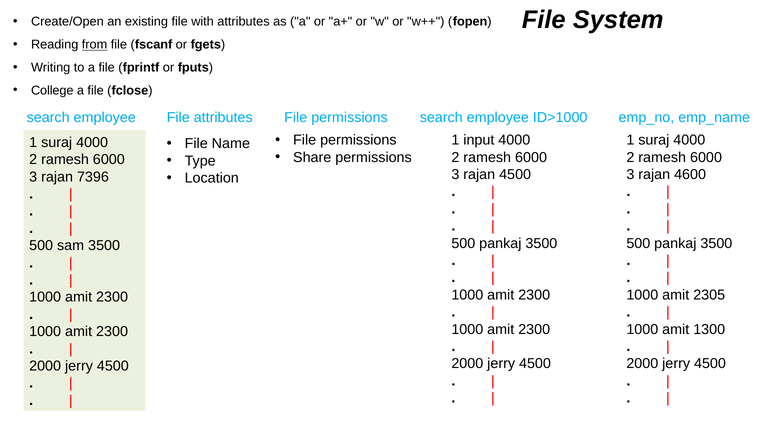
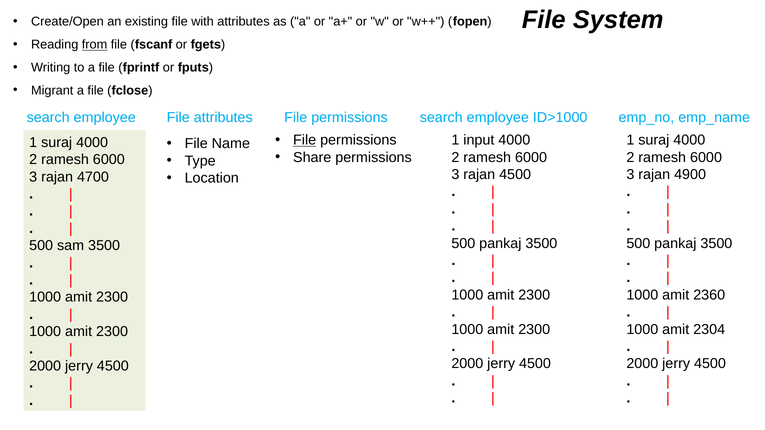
College: College -> Migrant
File at (305, 140) underline: none -> present
4600: 4600 -> 4900
7396: 7396 -> 4700
2305: 2305 -> 2360
1300: 1300 -> 2304
